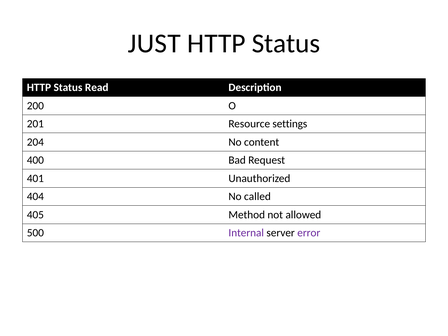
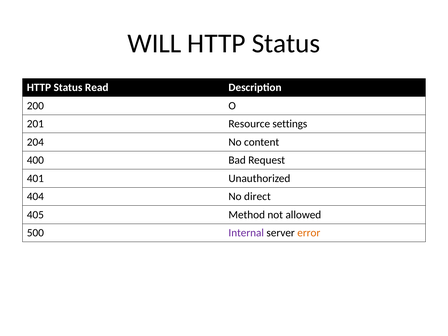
JUST: JUST -> WILL
called: called -> direct
error colour: purple -> orange
